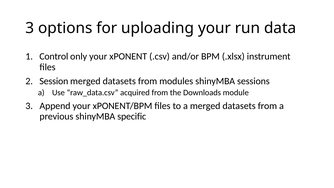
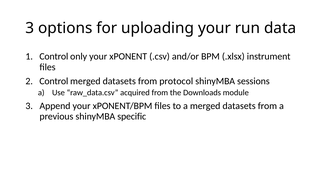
Session at (54, 81): Session -> Control
modules: modules -> protocol
